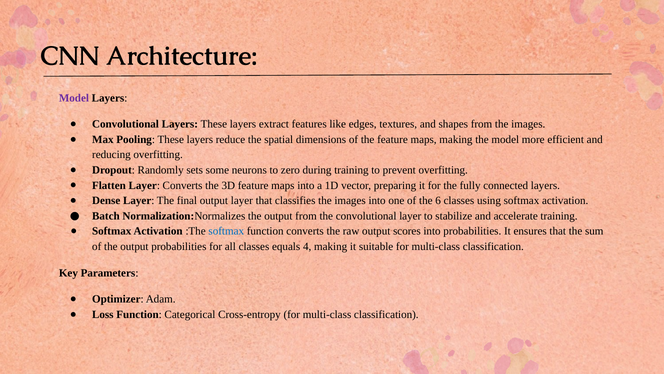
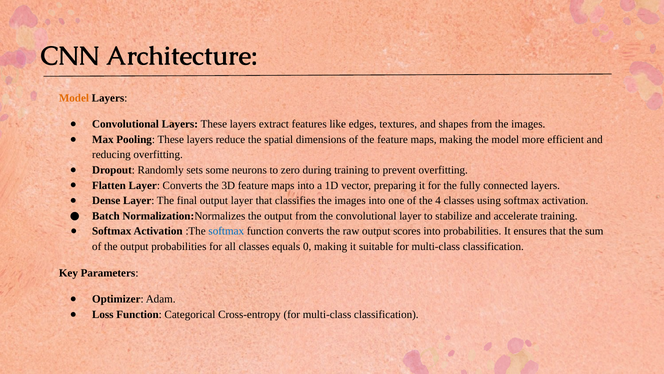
Model at (74, 98) colour: purple -> orange
6: 6 -> 4
4: 4 -> 0
